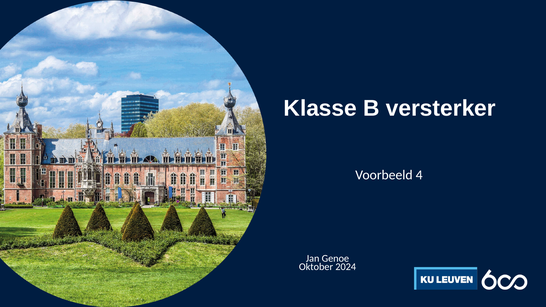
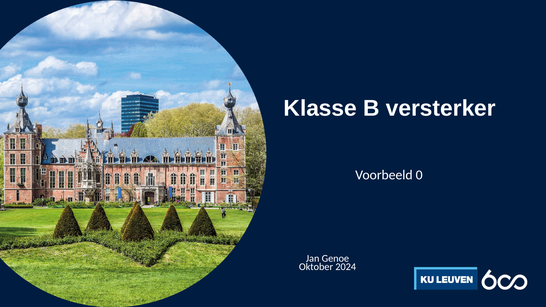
4: 4 -> 0
